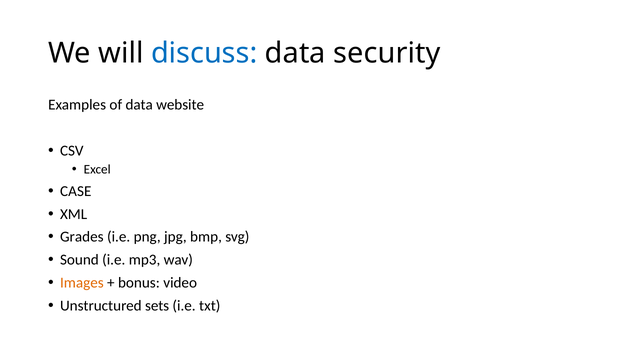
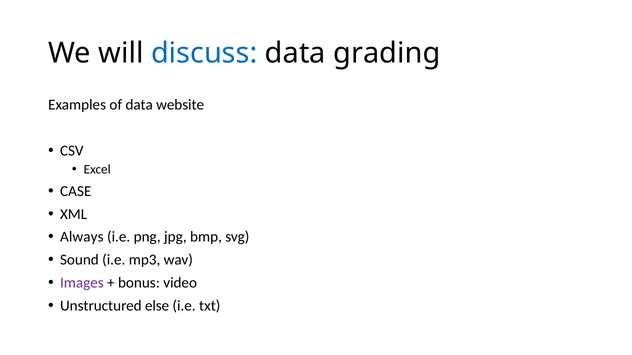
security: security -> grading
Grades: Grades -> Always
Images colour: orange -> purple
sets: sets -> else
